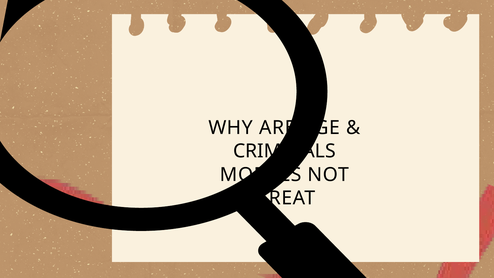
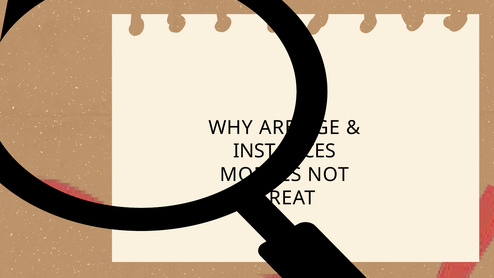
CRIMINALS: CRIMINALS -> INSTANCES
